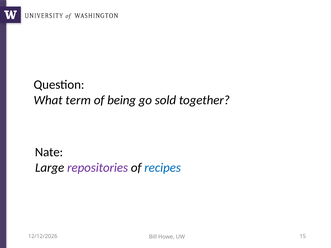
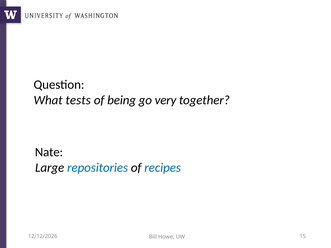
term: term -> tests
sold: sold -> very
repositories colour: purple -> blue
